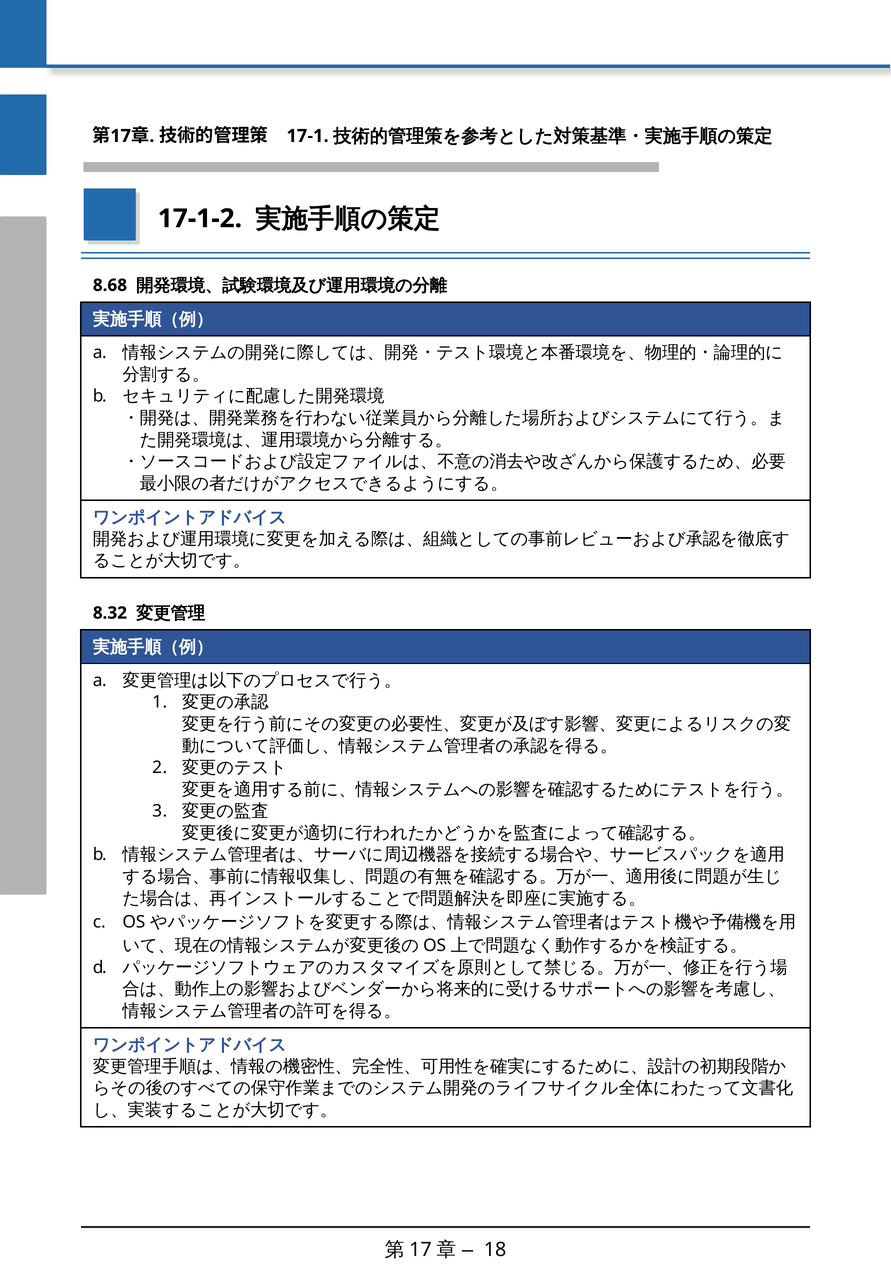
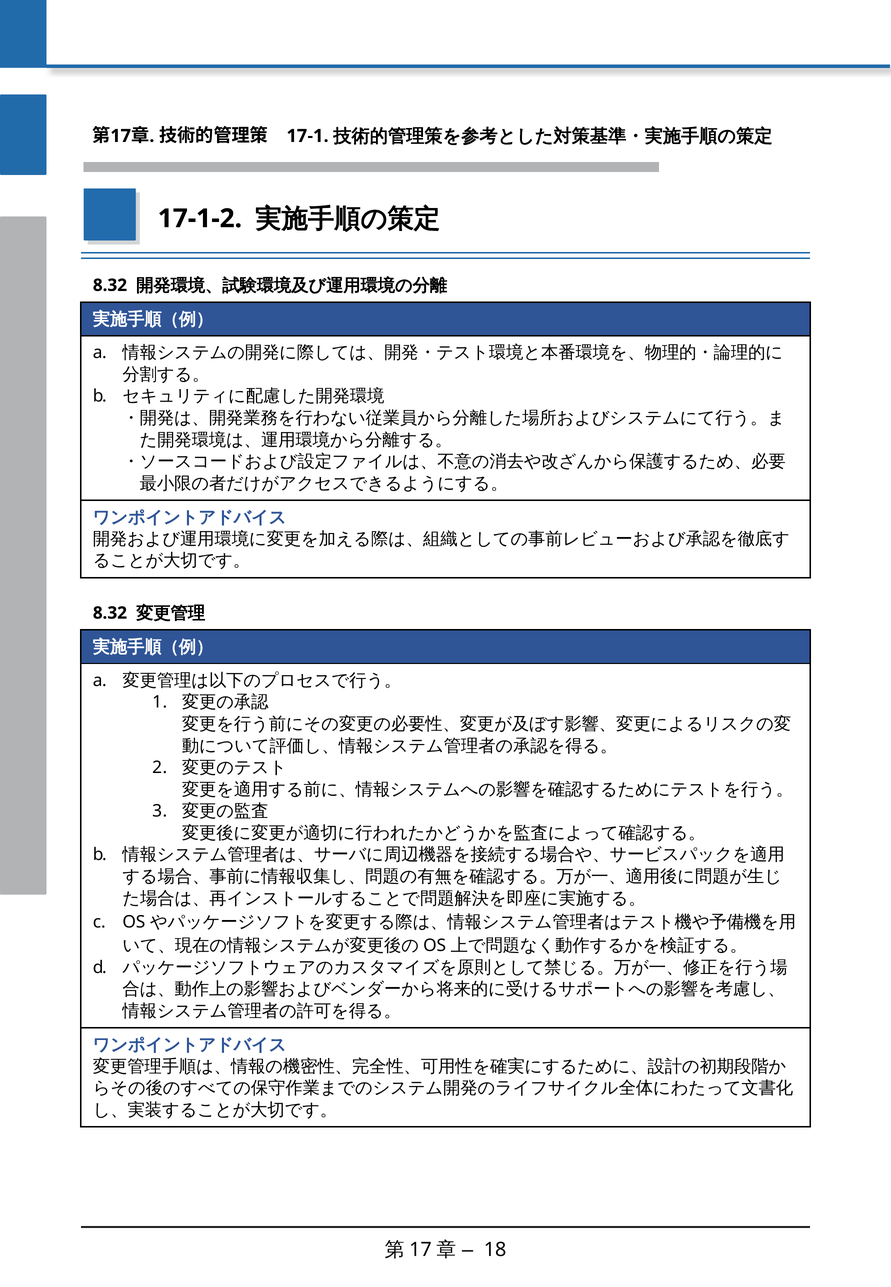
8.68 at (110, 285): 8.68 -> 8.32
